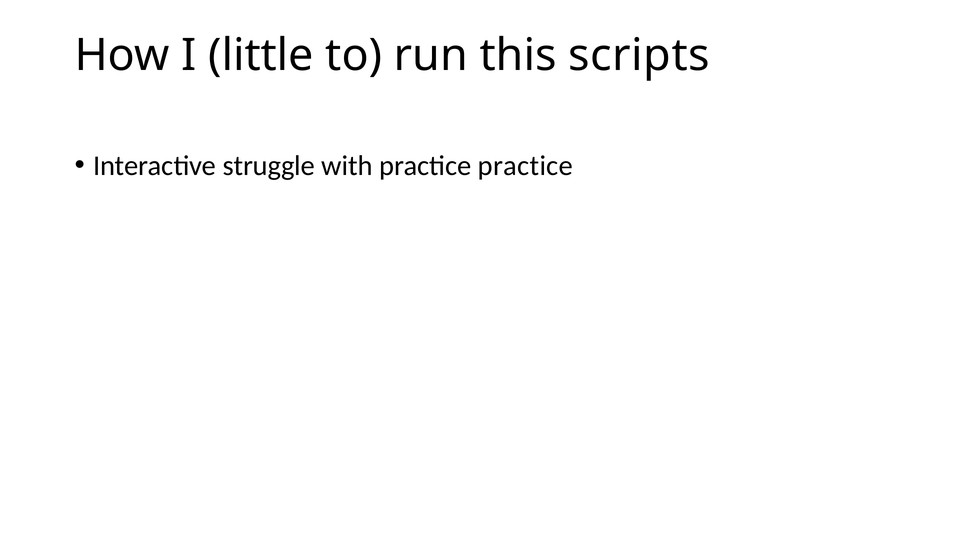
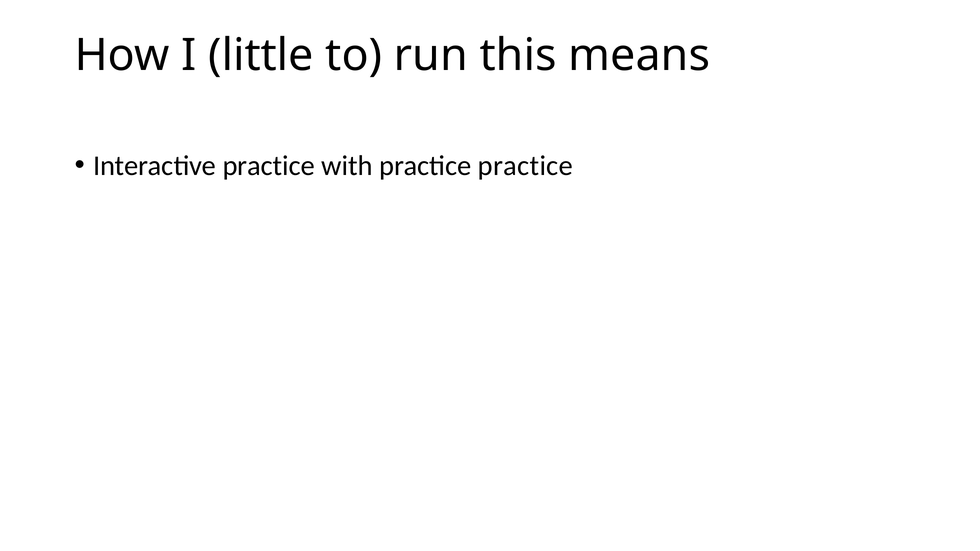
scripts: scripts -> means
Interactive struggle: struggle -> practice
